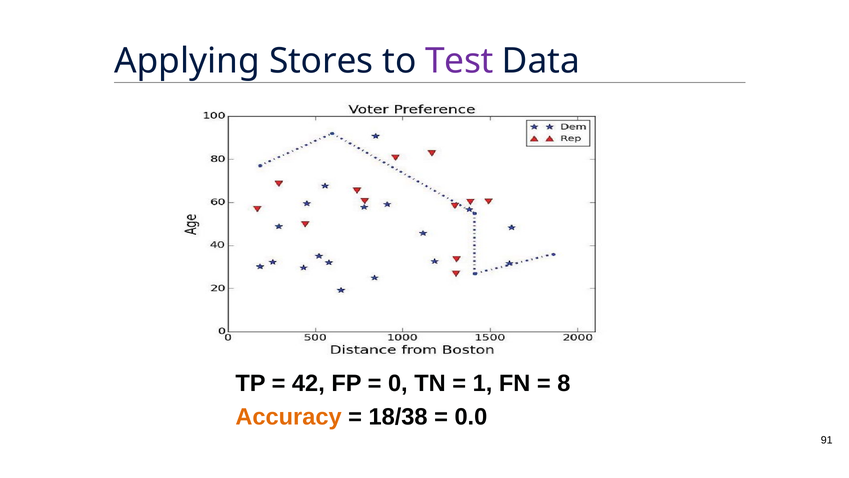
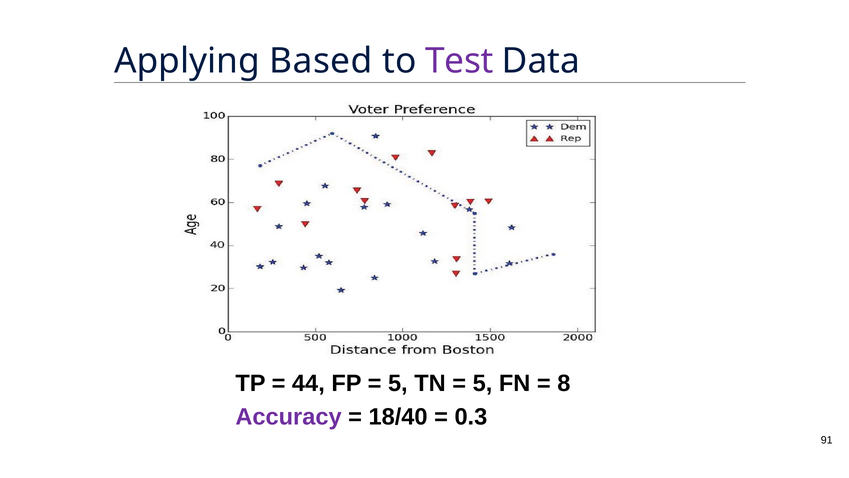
Stores: Stores -> Based
42: 42 -> 44
0 at (398, 383): 0 -> 5
1 at (483, 383): 1 -> 5
Accuracy colour: orange -> purple
18/38: 18/38 -> 18/40
0.0: 0.0 -> 0.3
